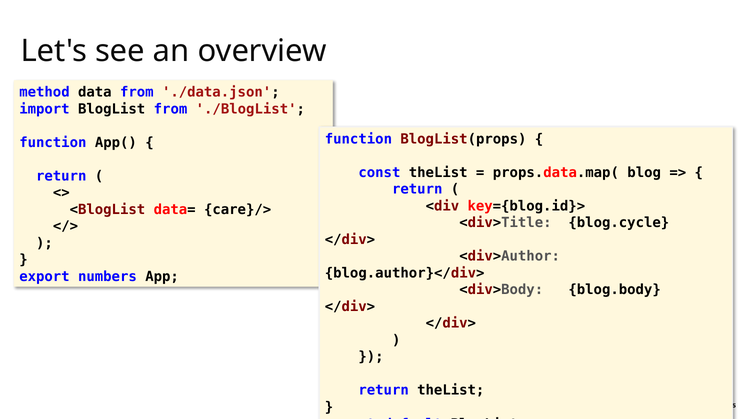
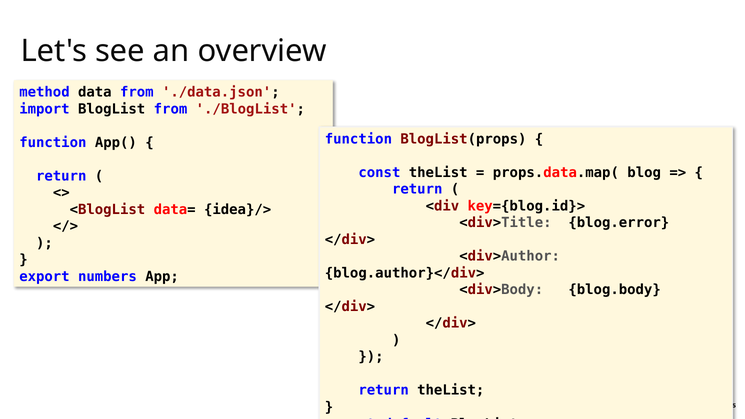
care}/>: care}/> -> idea}/>
blog.cycle: blog.cycle -> blog.error
